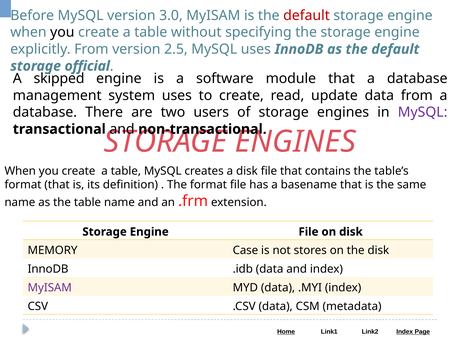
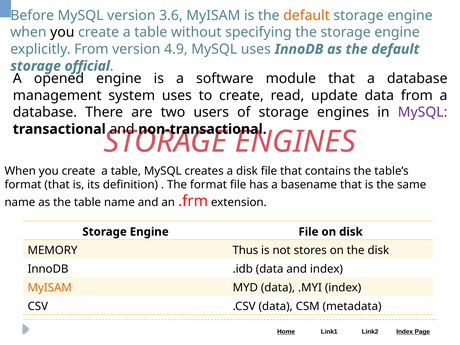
3.0: 3.0 -> 3.6
default at (307, 16) colour: red -> orange
2.5: 2.5 -> 4.9
skipped: skipped -> opened
Case: Case -> Thus
MyISAM at (50, 288) colour: purple -> orange
